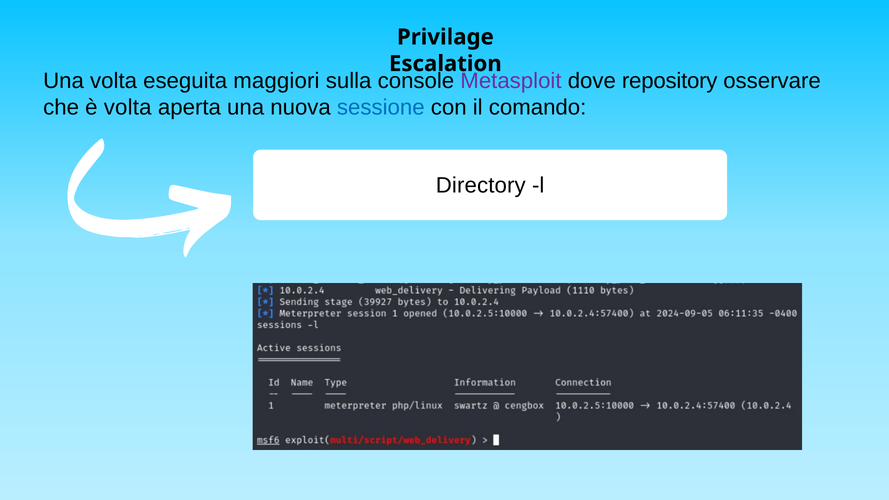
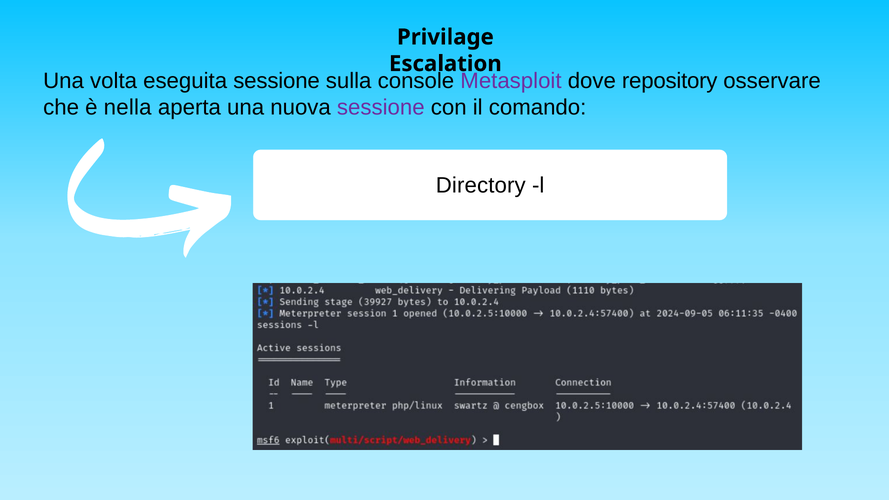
eseguita maggiori: maggiori -> sessione
è volta: volta -> nella
sessione at (381, 108) colour: blue -> purple
